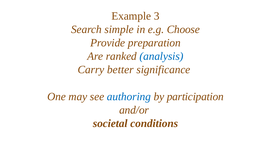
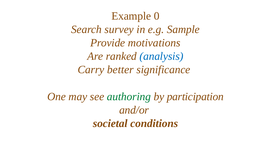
3: 3 -> 0
simple: simple -> survey
Choose: Choose -> Sample
preparation: preparation -> motivations
authoring colour: blue -> green
